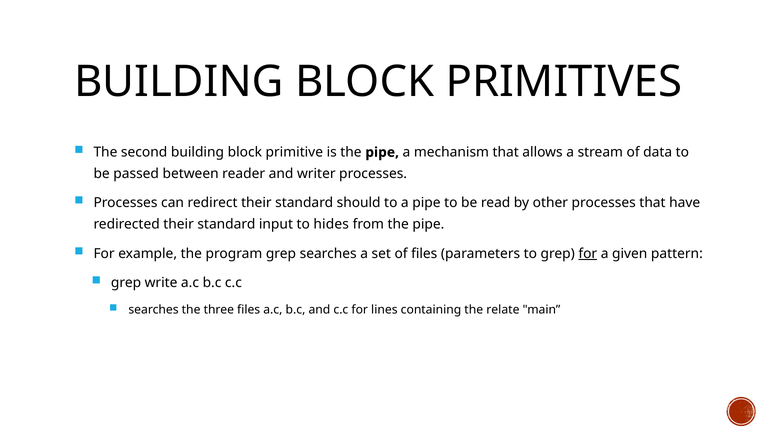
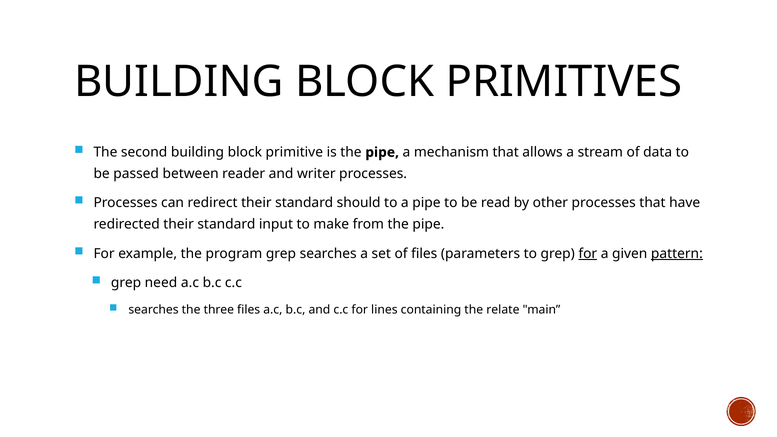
hides: hides -> make
pattern underline: none -> present
write: write -> need
